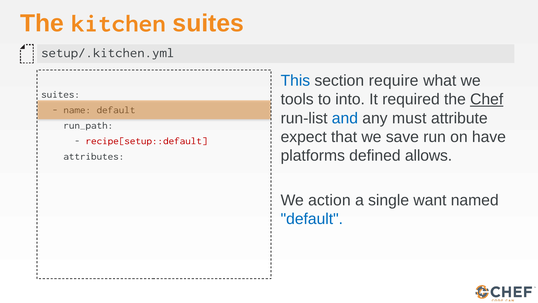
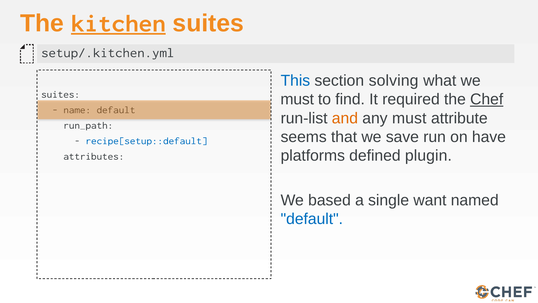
kitchen underline: none -> present
require: require -> solving
tools at (297, 99): tools -> must
into: into -> find
and colour: blue -> orange
expect: expect -> seems
recipe[setup::default colour: red -> blue
allows: allows -> plugin
action: action -> based
